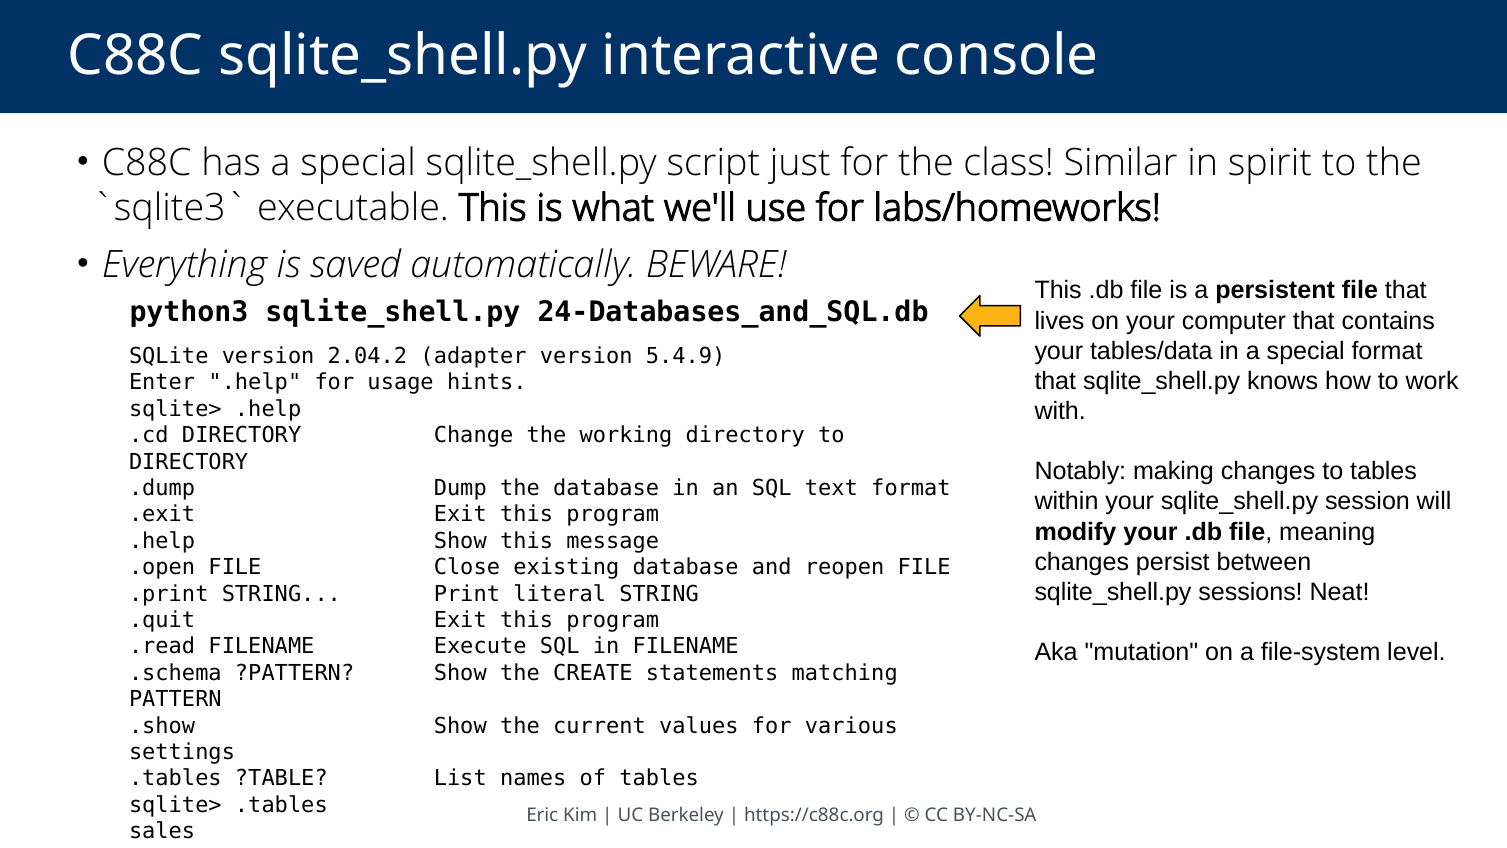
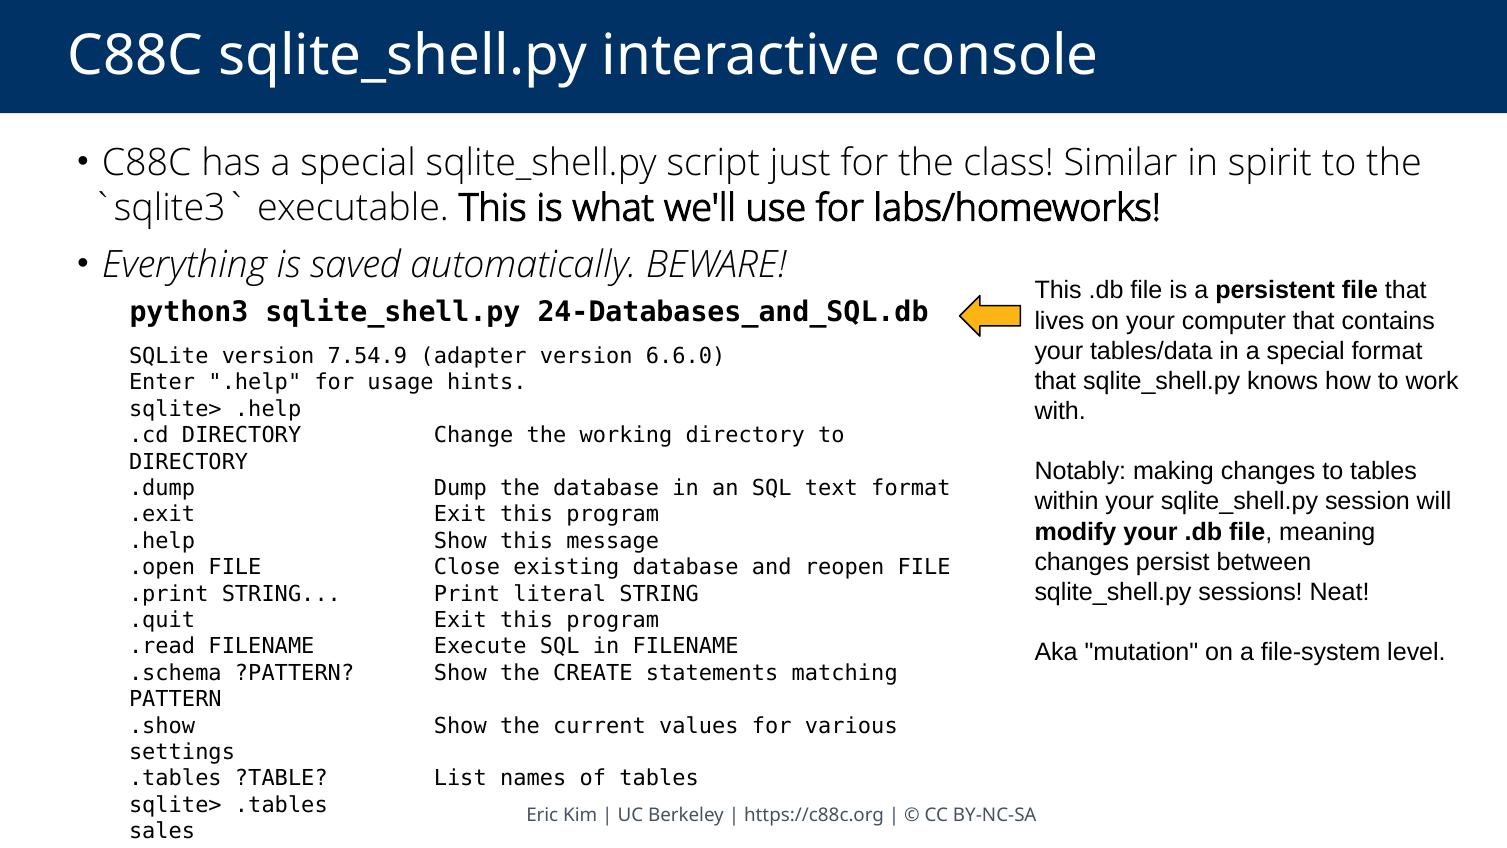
2.04.2: 2.04.2 -> 7.54.9
5.4.9: 5.4.9 -> 6.6.0
